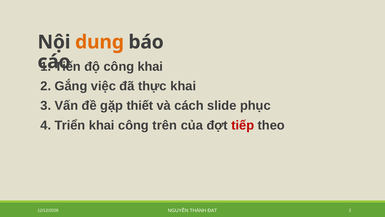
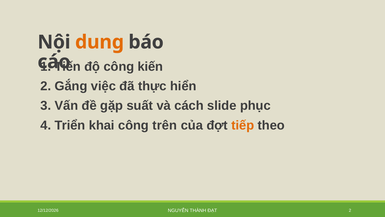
công khai: khai -> kiến
thực khai: khai -> hiển
thiết: thiết -> suất
tiếp colour: red -> orange
